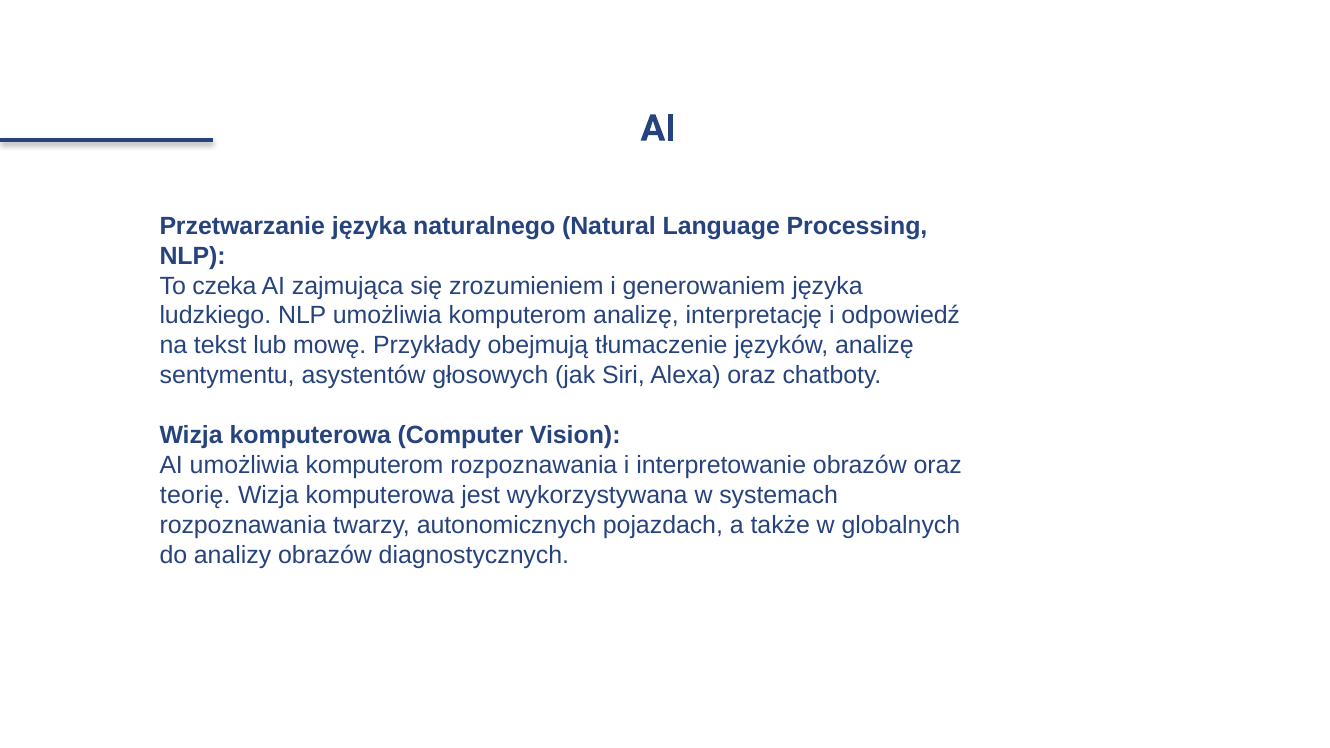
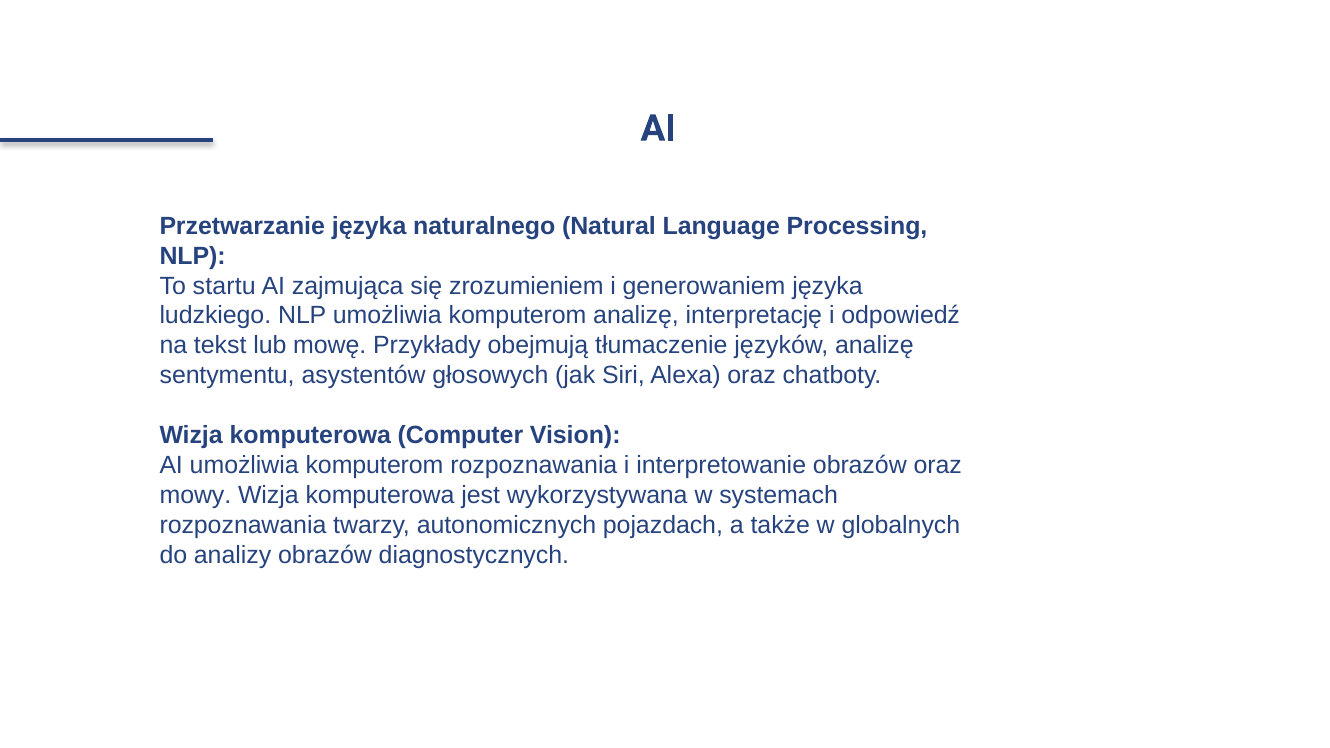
czeka: czeka -> startu
teorię: teorię -> mowy
